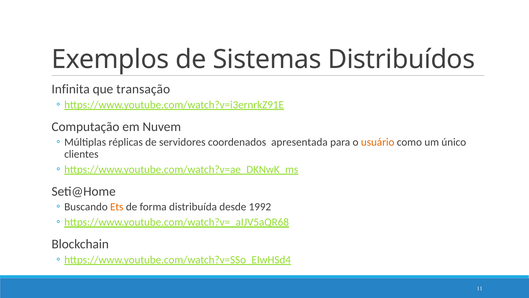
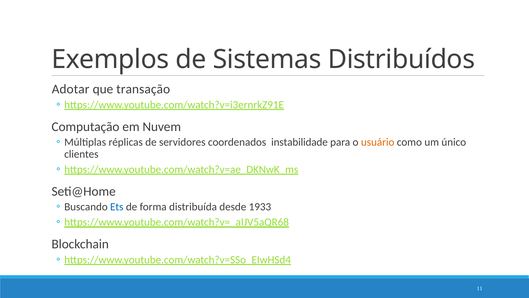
Infinita: Infinita -> Adotar
apresentada: apresentada -> instabilidade
Ets colour: orange -> blue
1992: 1992 -> 1933
